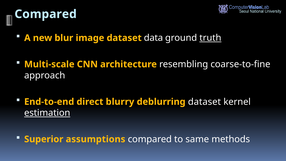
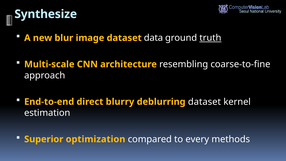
Compared at (46, 14): Compared -> Synthesize
estimation underline: present -> none
assumptions: assumptions -> optimization
same: same -> every
